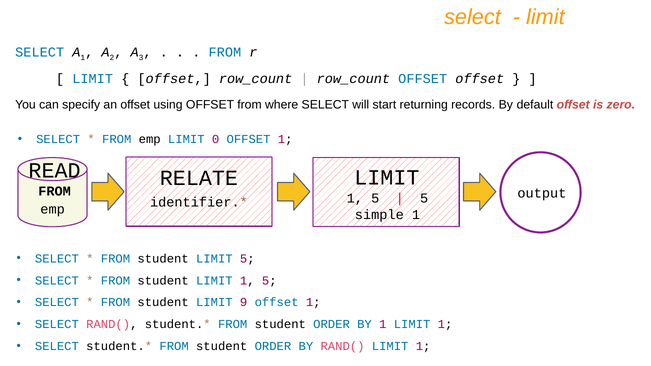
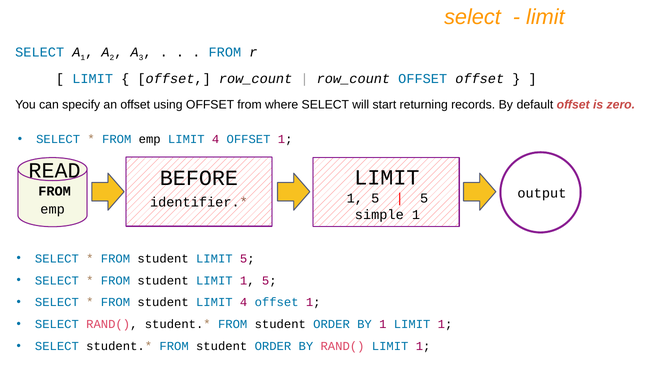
emp LIMIT 0: 0 -> 4
RELATE: RELATE -> BEFORE
student LIMIT 9: 9 -> 4
